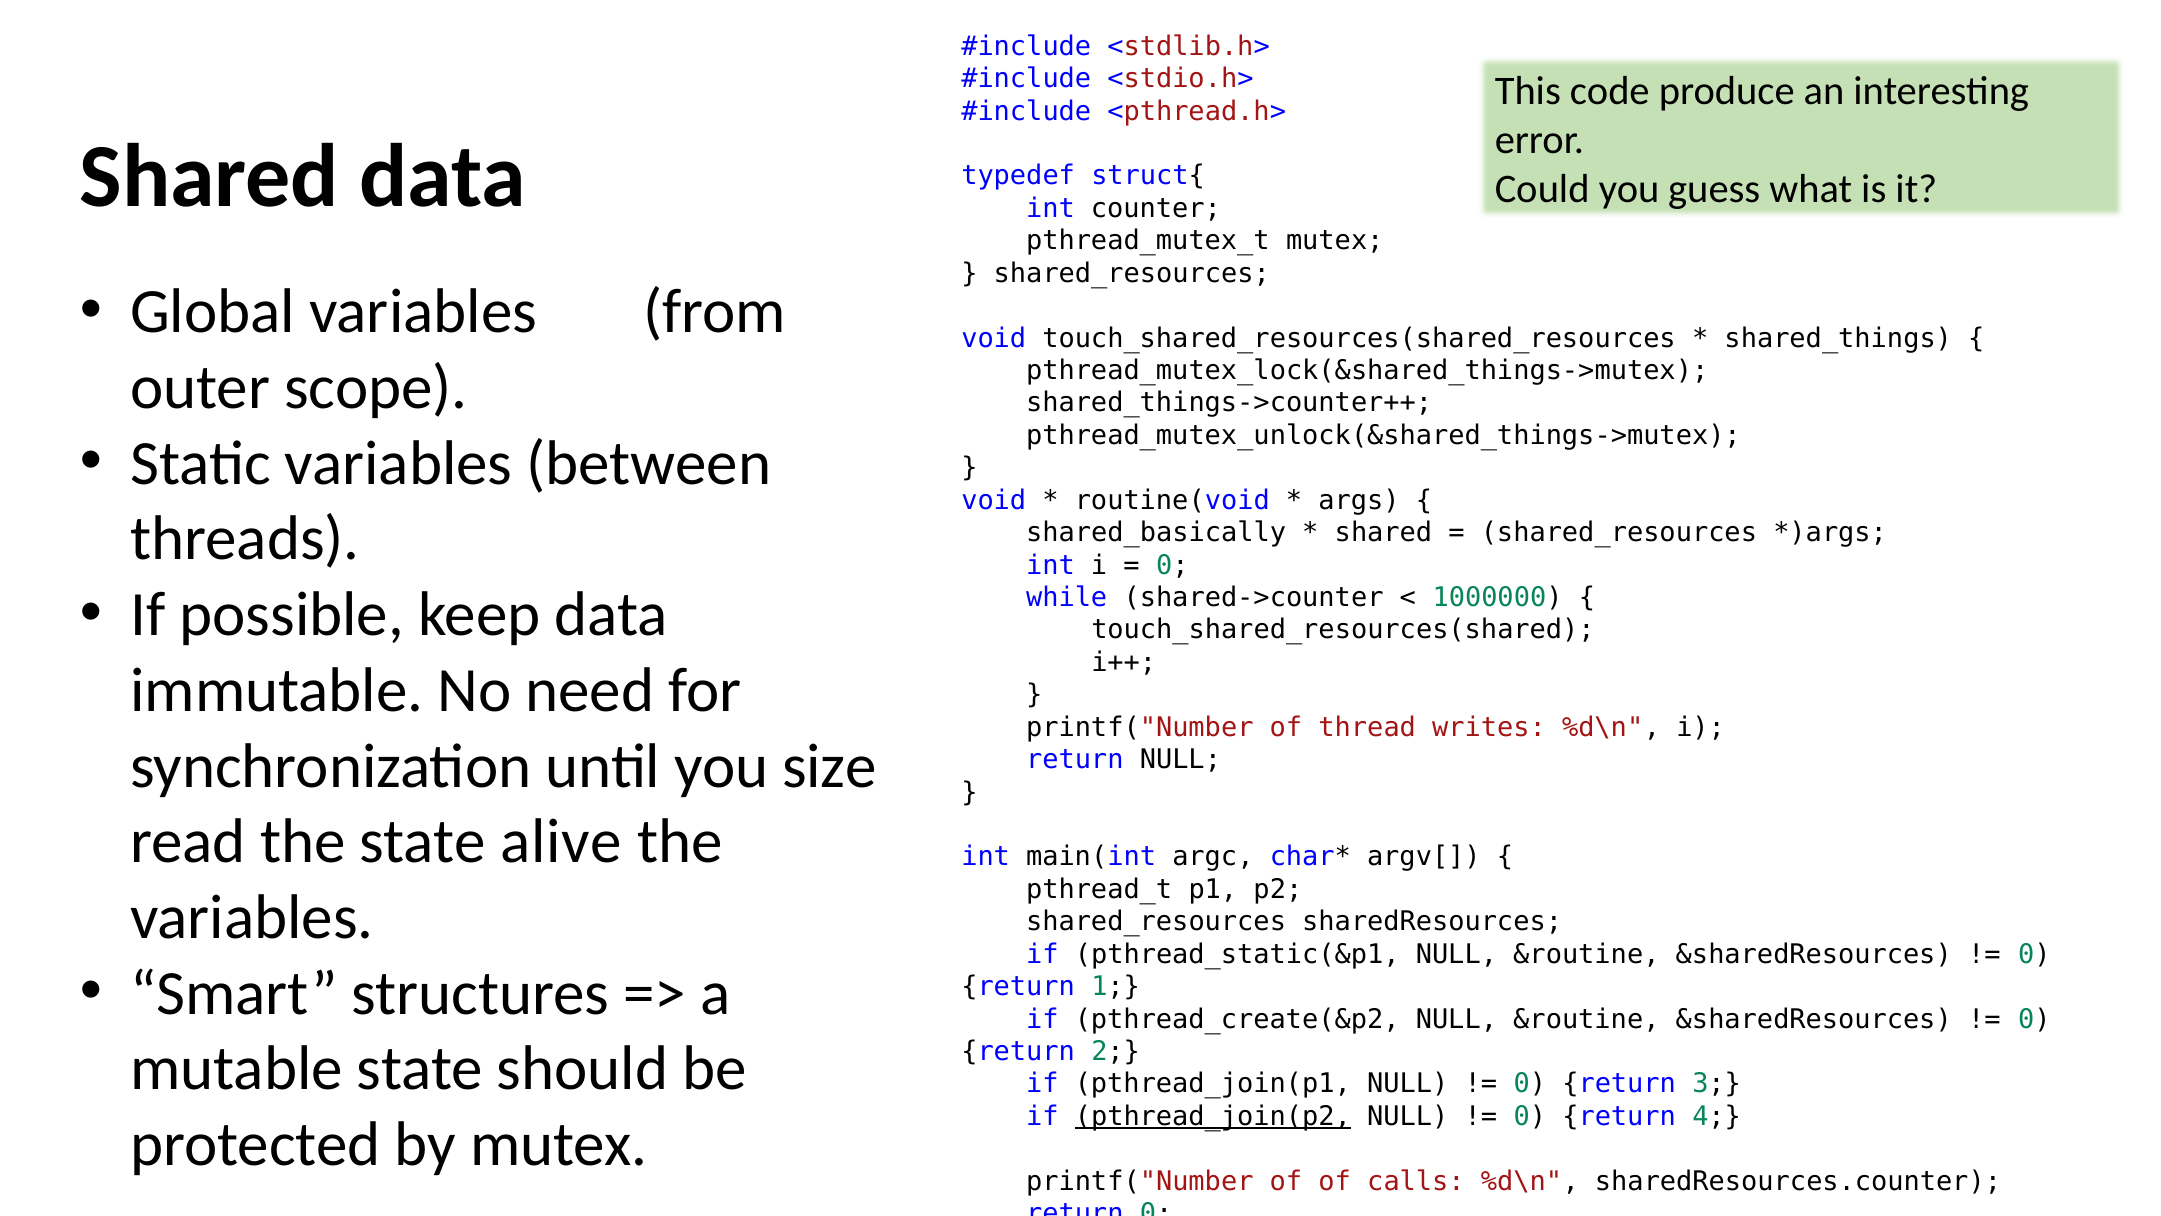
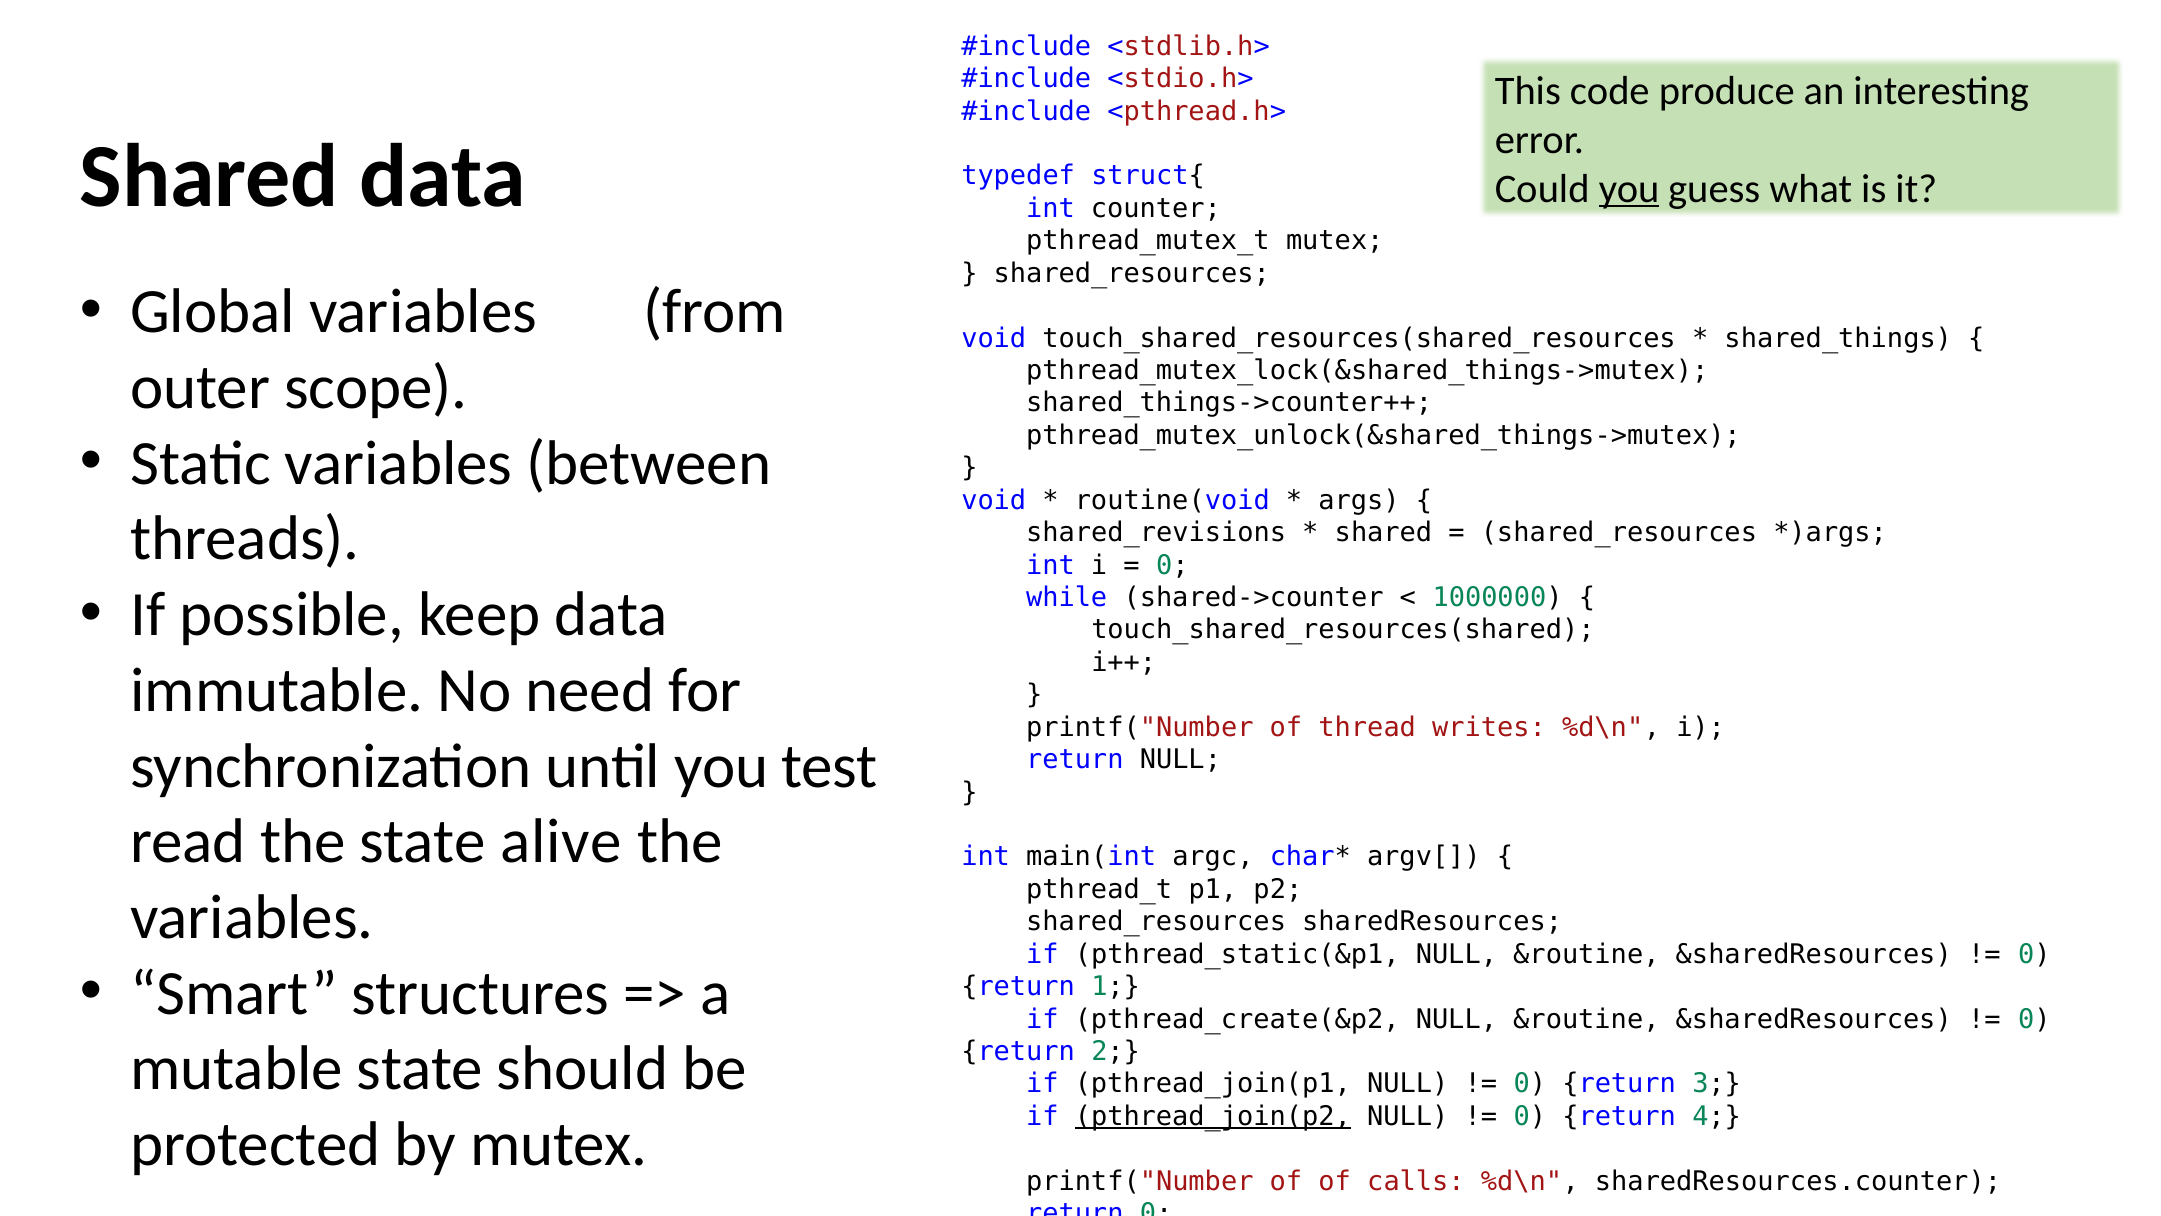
you at (1629, 189) underline: none -> present
shared_basically: shared_basically -> shared_revisions
size: size -> test
